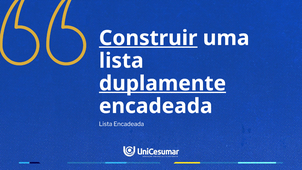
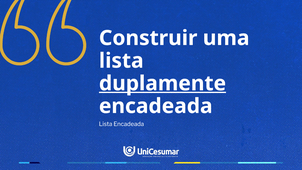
Construir underline: present -> none
